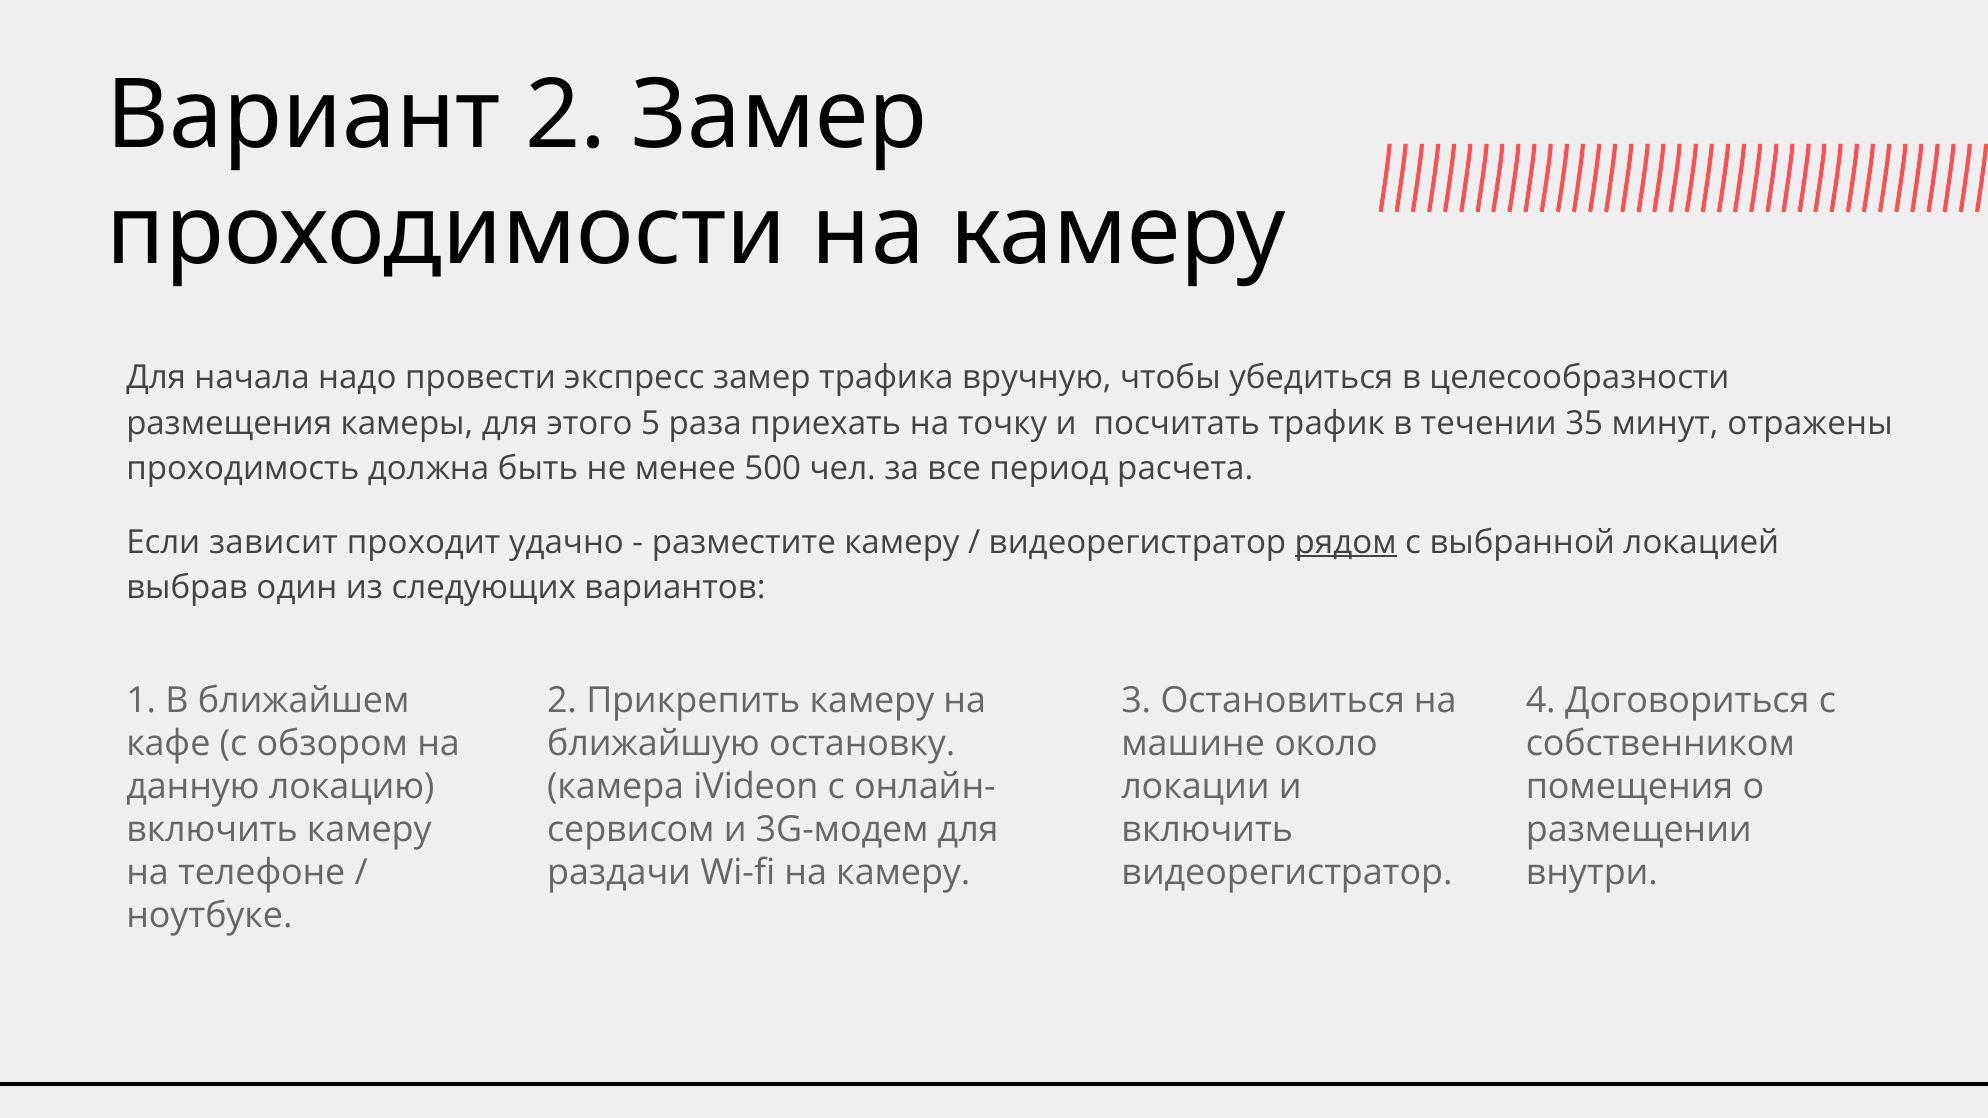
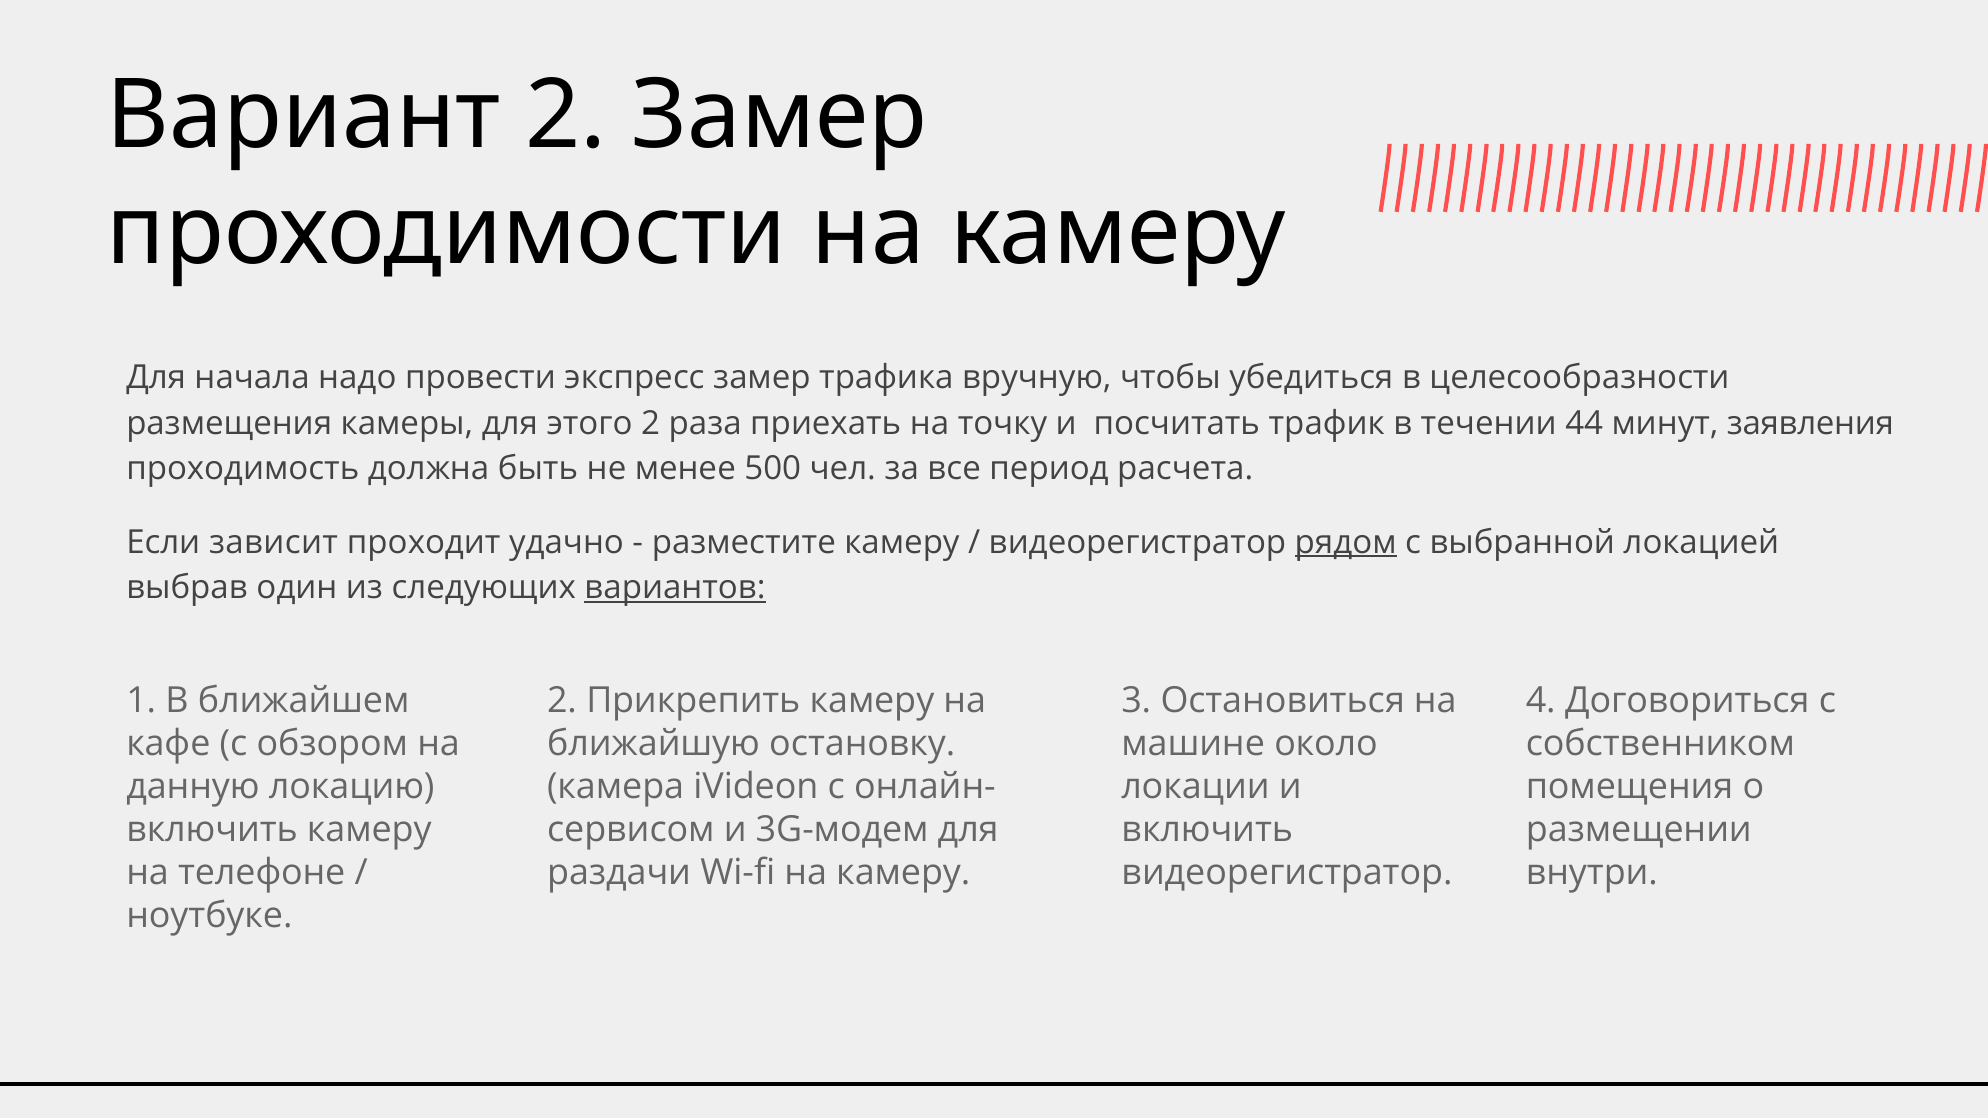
этого 5: 5 -> 2
35: 35 -> 44
отражены: отражены -> заявления
вариантов underline: none -> present
